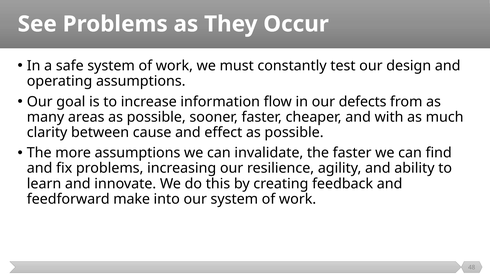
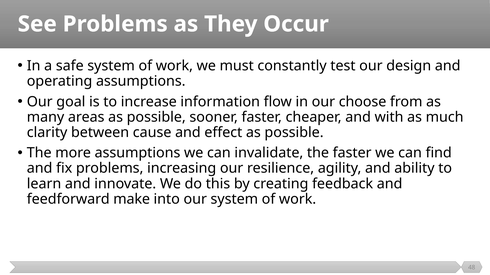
defects: defects -> choose
